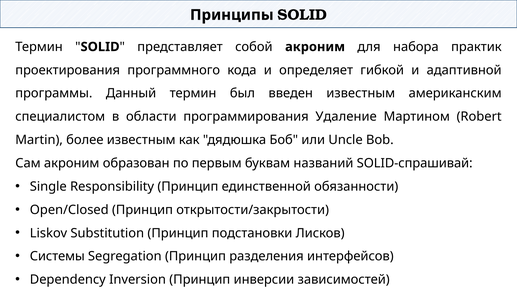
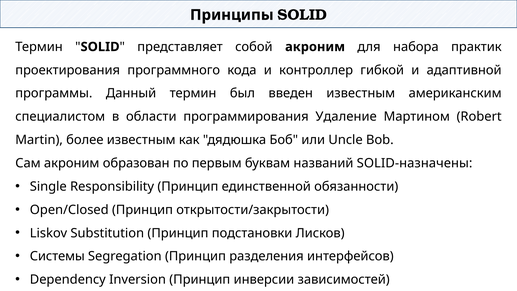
определяет: определяет -> контроллер
SOLID-спрашивай: SOLID-спрашивай -> SOLID-назначены
